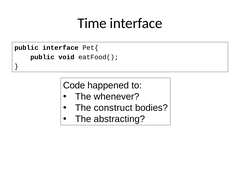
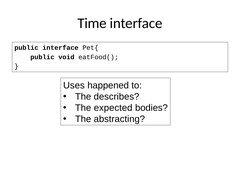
Code: Code -> Uses
whenever: whenever -> describes
construct: construct -> expected
